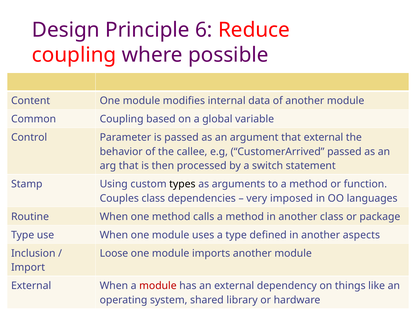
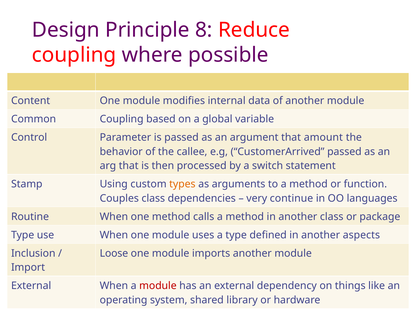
6: 6 -> 8
that external: external -> amount
types colour: black -> orange
imposed: imposed -> continue
